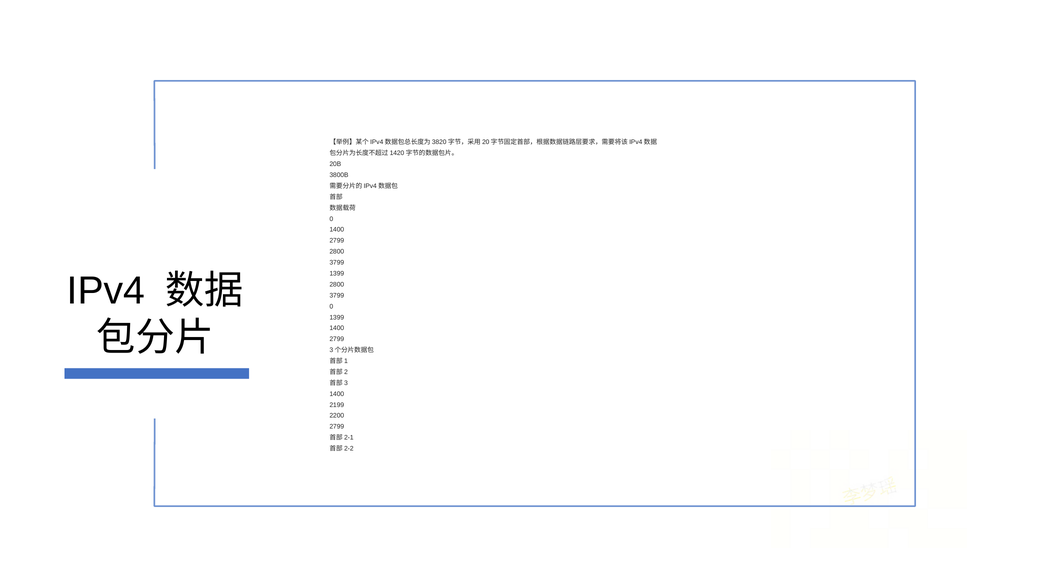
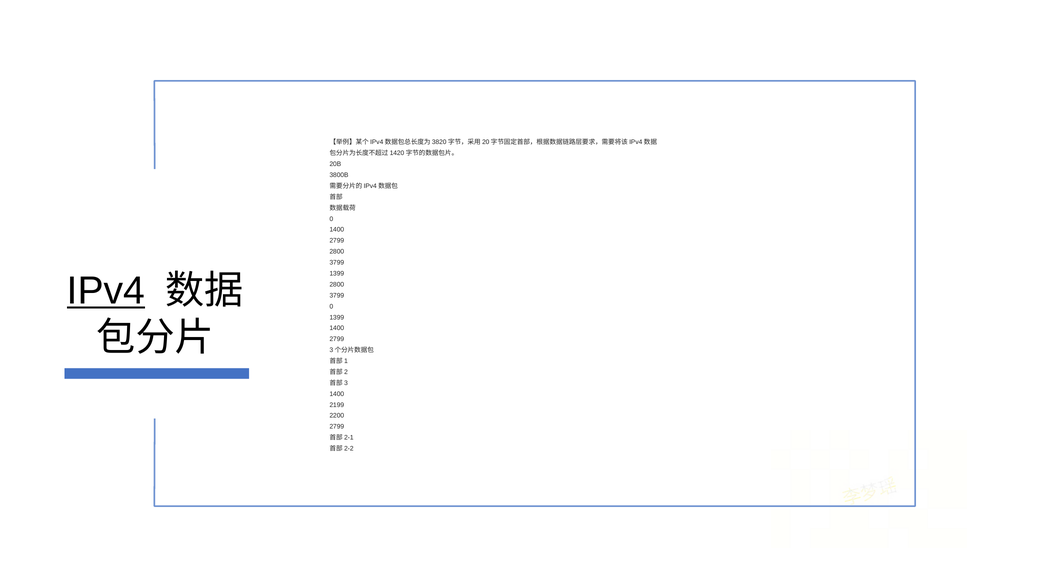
IPv4 underline: none -> present
